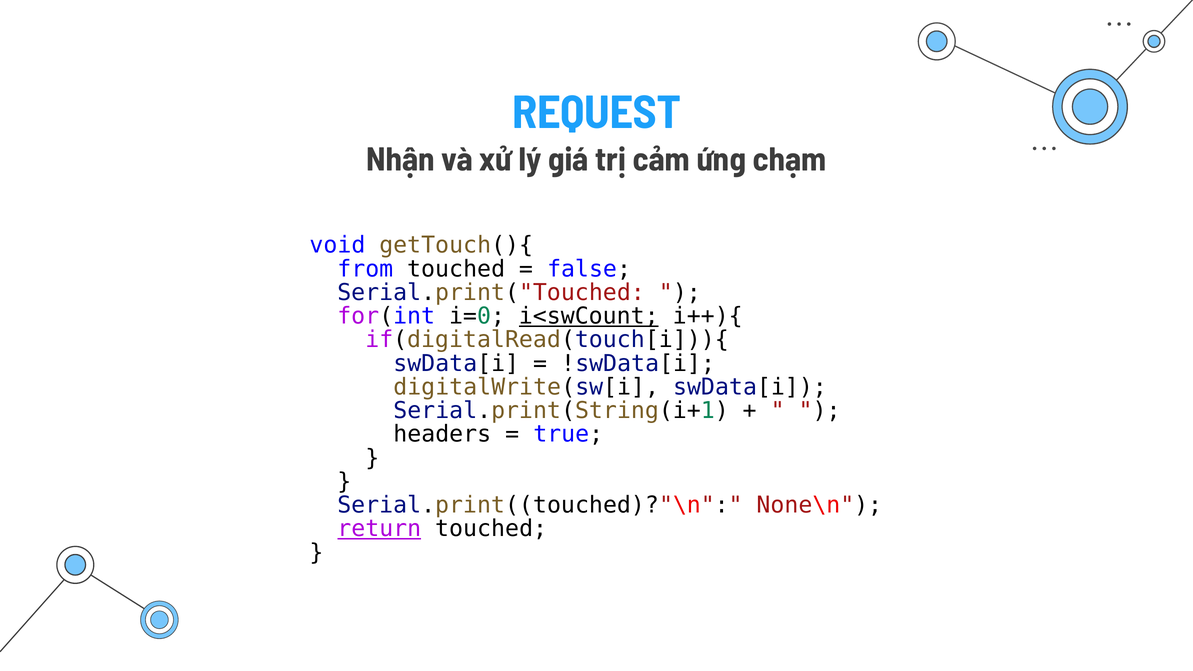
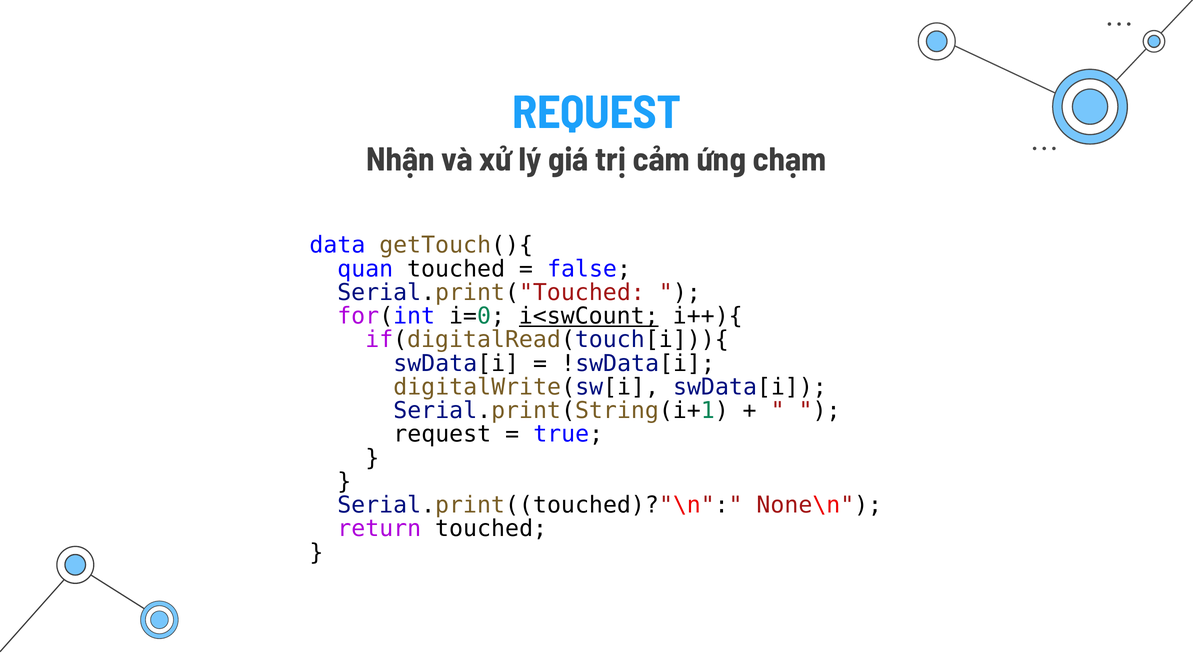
void: void -> data
from: from -> quan
headers at (442, 434): headers -> request
return underline: present -> none
